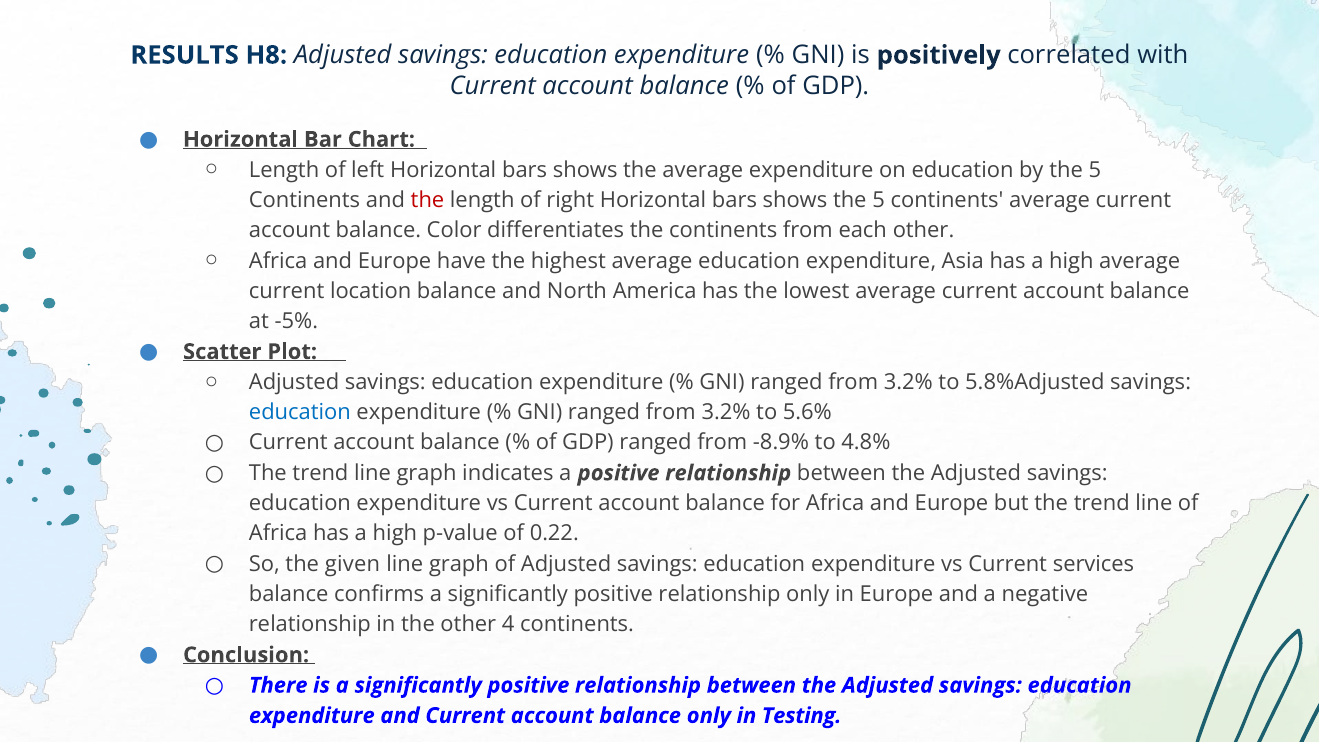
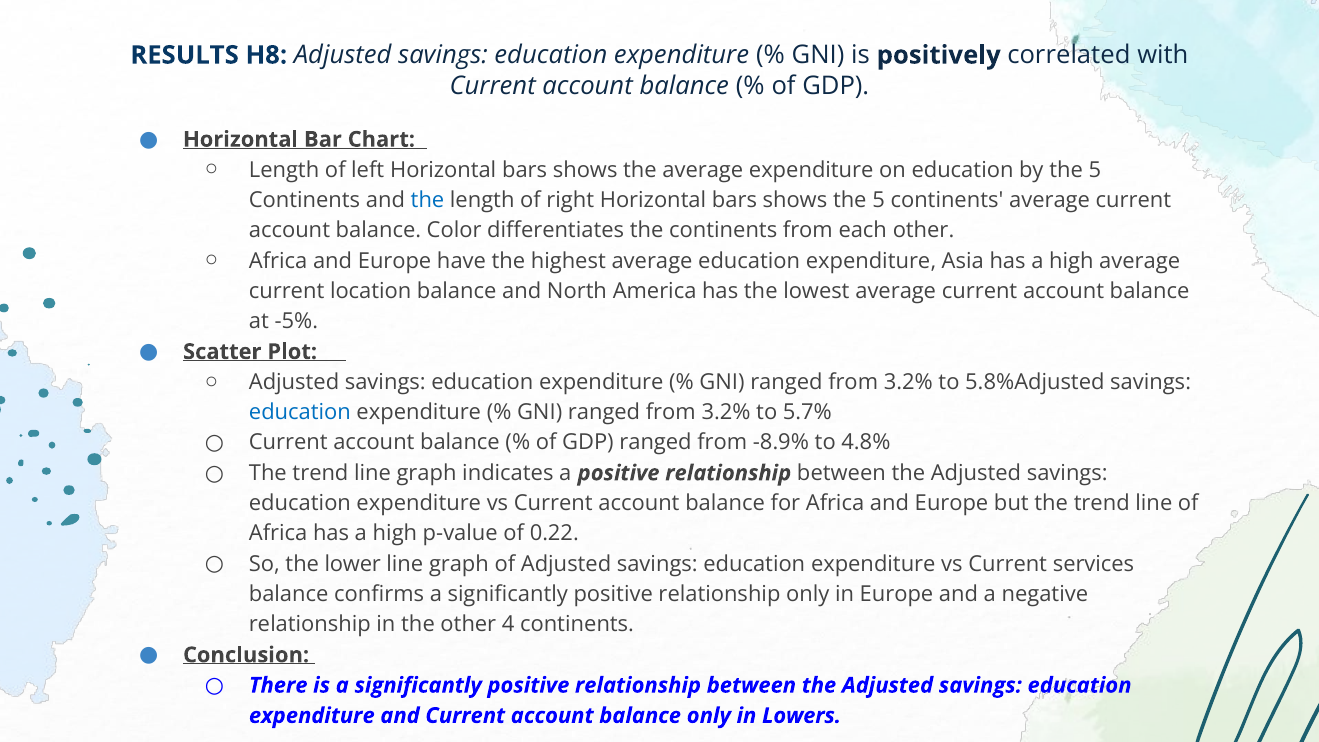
the at (428, 200) colour: red -> blue
5.6%: 5.6% -> 5.7%
given: given -> lower
Testing: Testing -> Lowers
